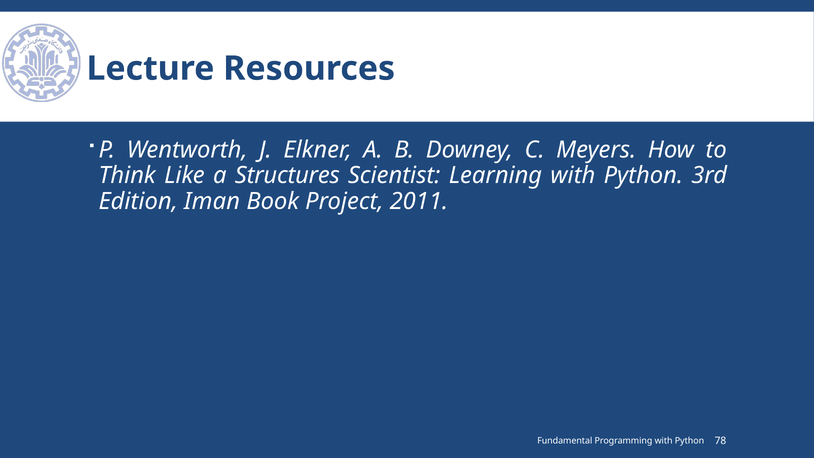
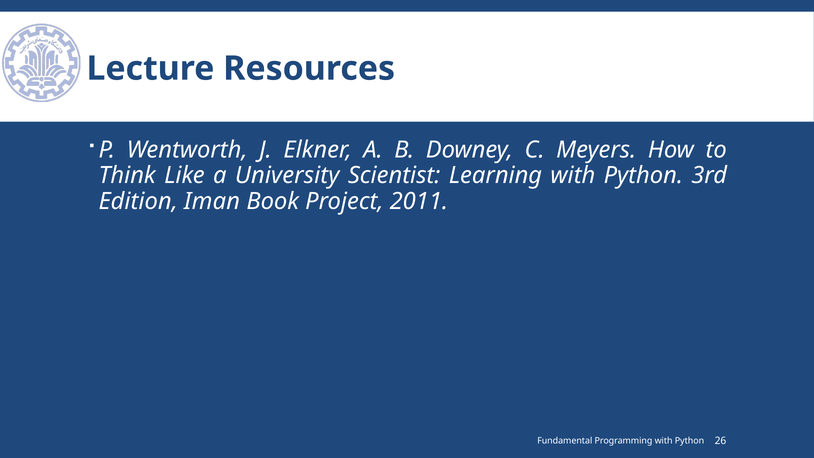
Structures: Structures -> University
78: 78 -> 26
